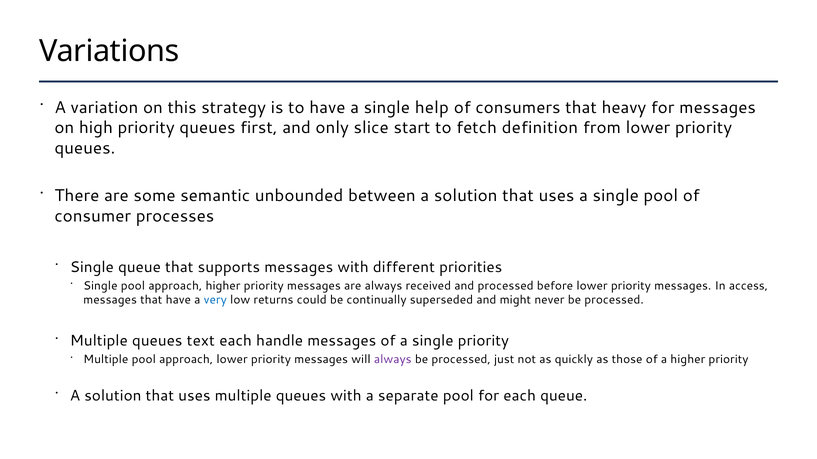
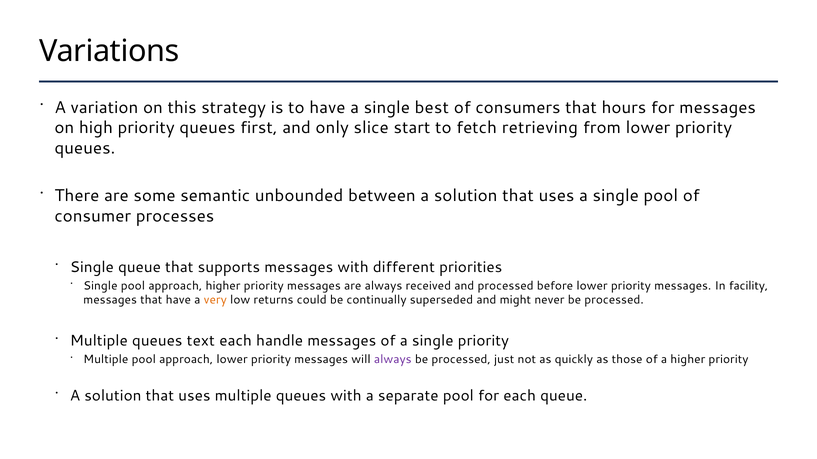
help: help -> best
heavy: heavy -> hours
definition: definition -> retrieving
access: access -> facility
very colour: blue -> orange
